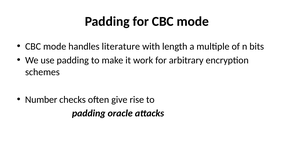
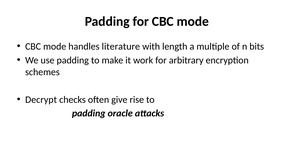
Number: Number -> Decrypt
